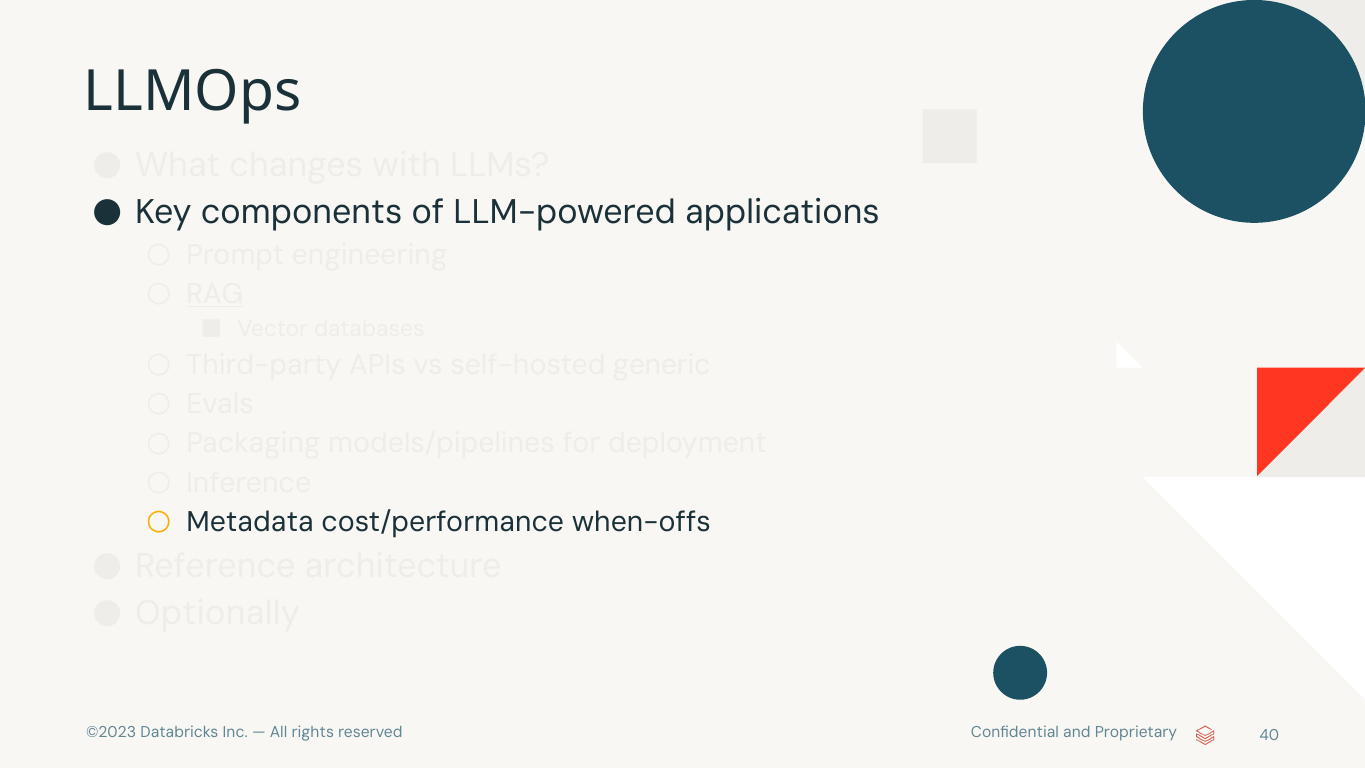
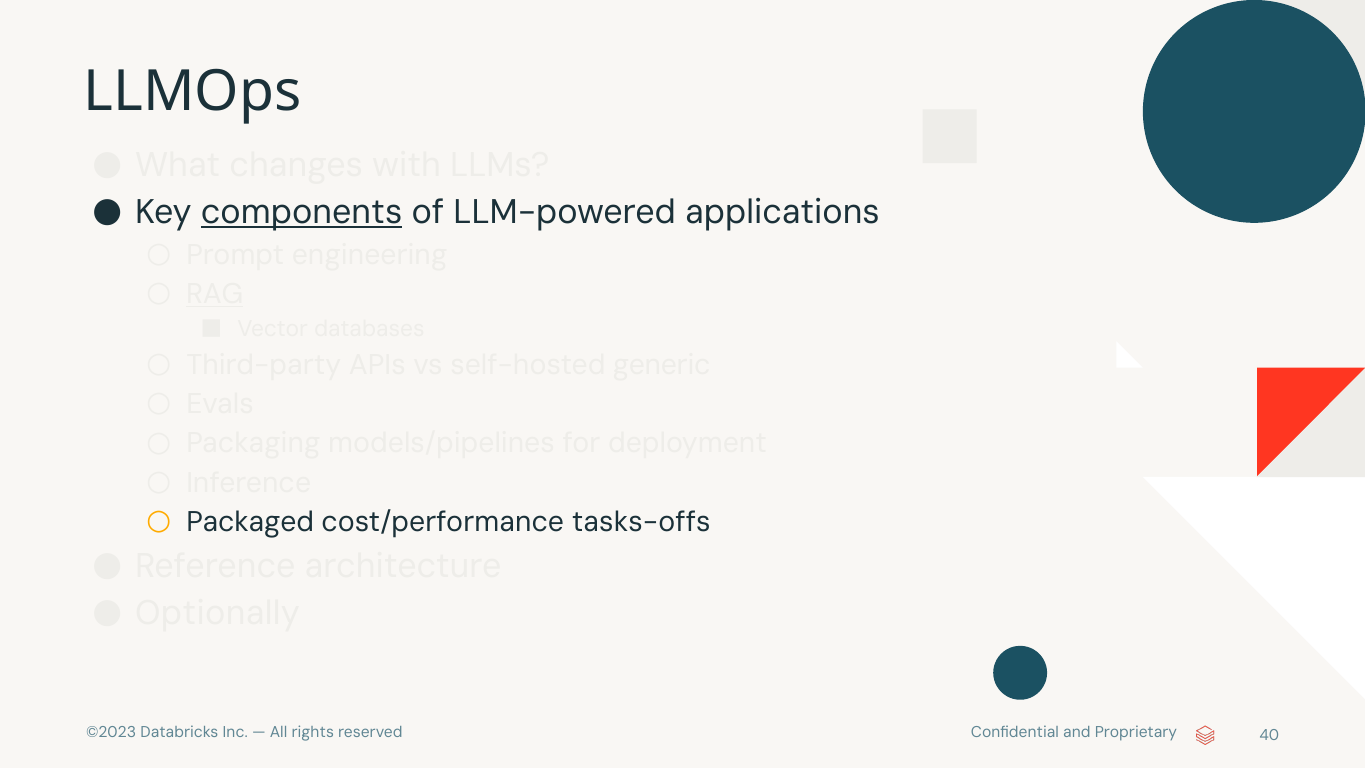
components underline: none -> present
Metadata: Metadata -> Packaged
when-offs: when-offs -> tasks-offs
